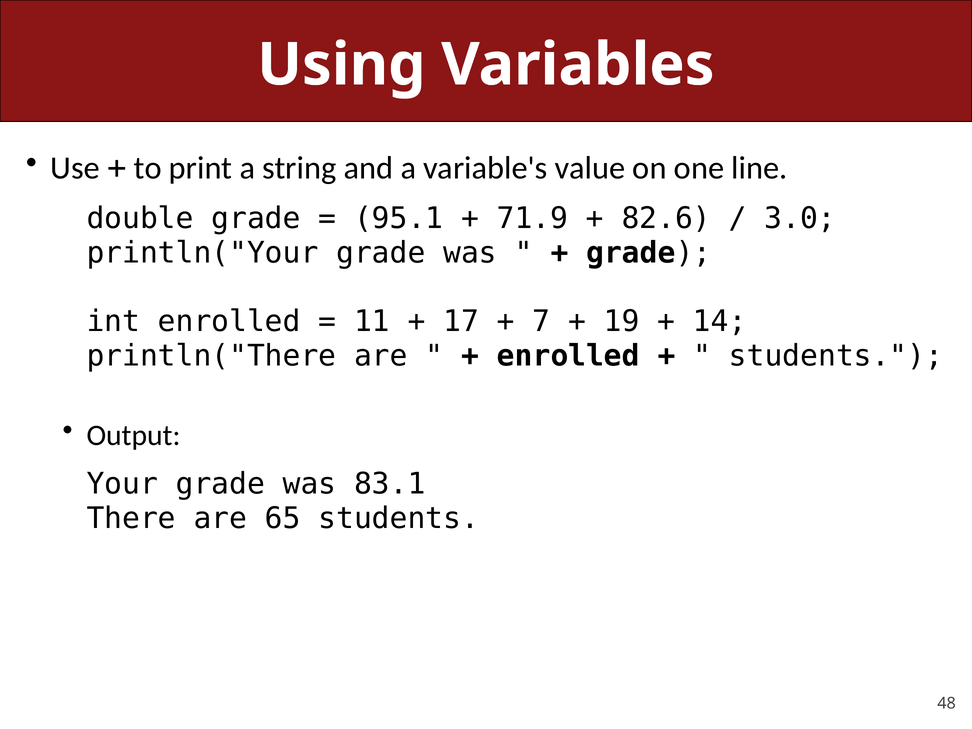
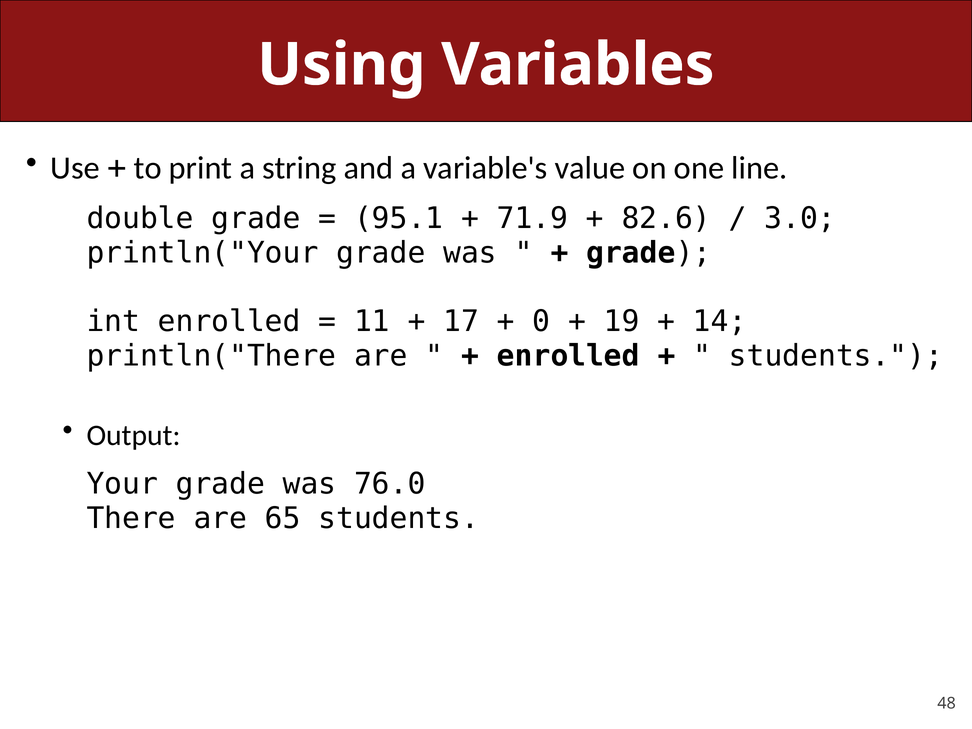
7: 7 -> 0
83.1: 83.1 -> 76.0
